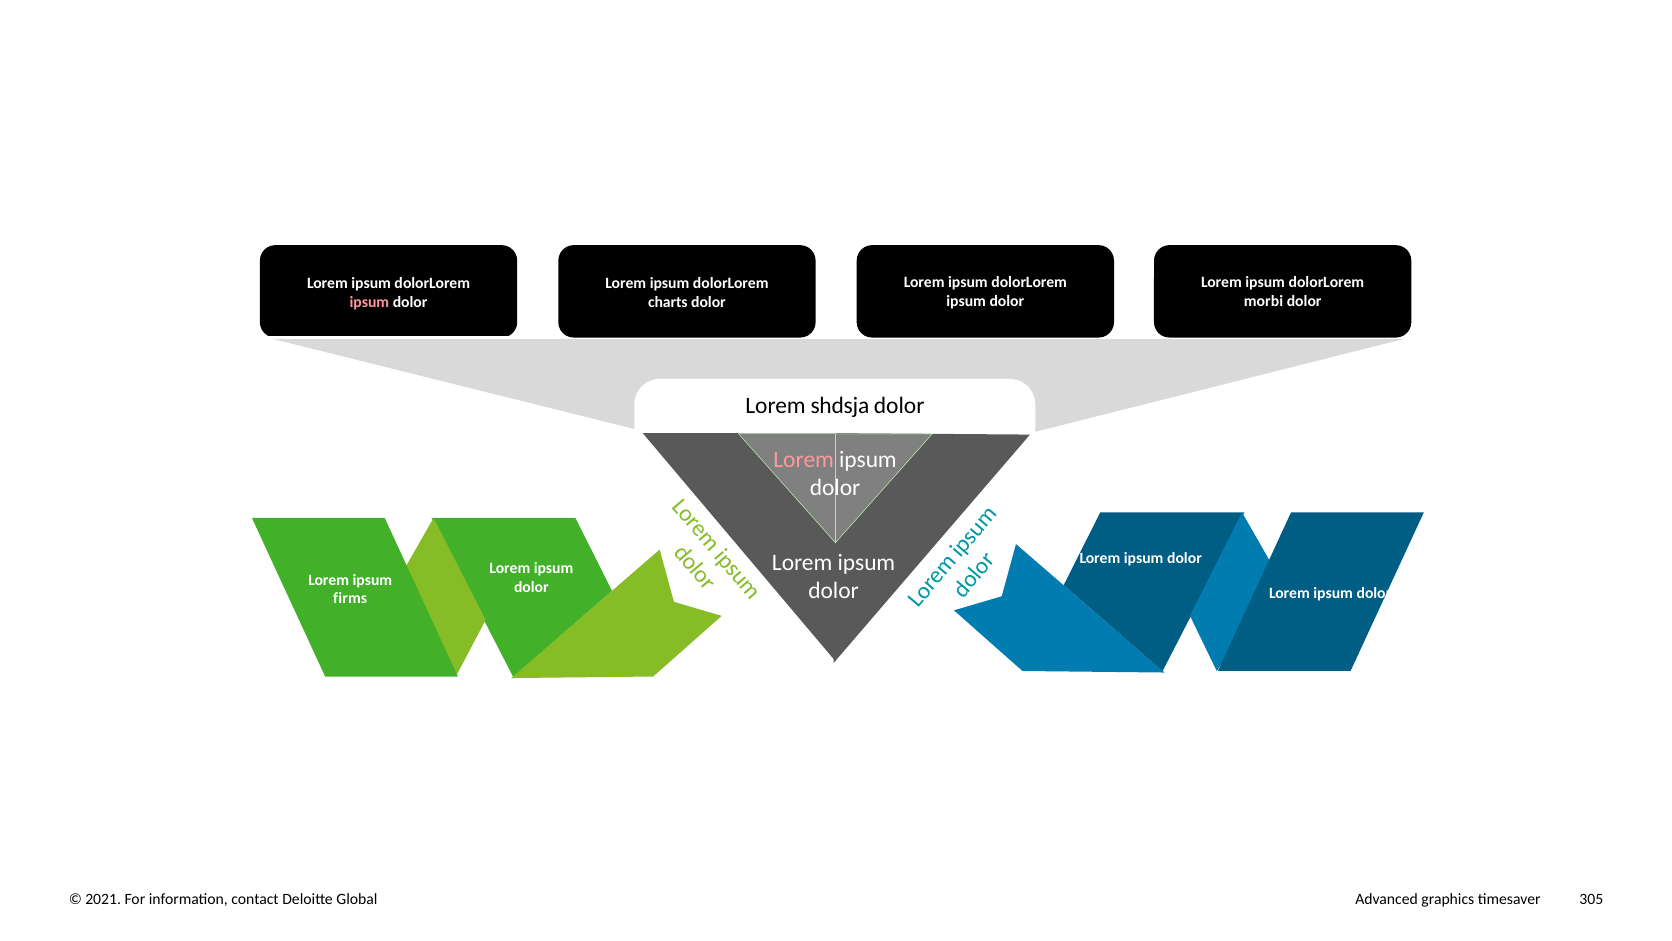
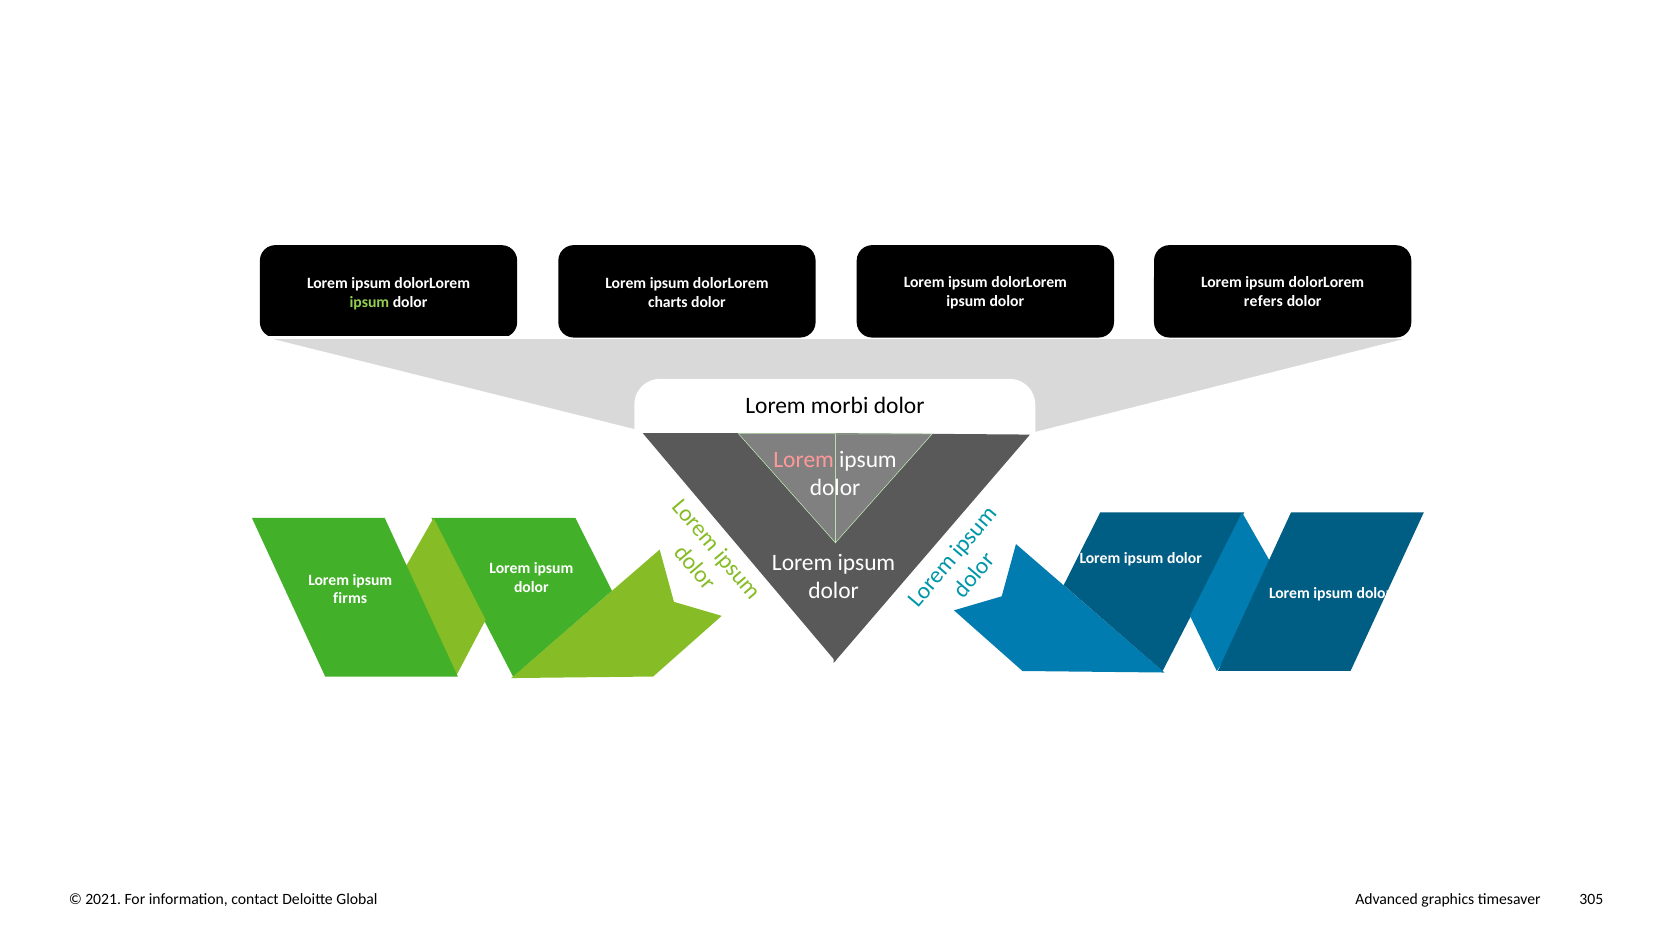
morbi: morbi -> refers
ipsum at (369, 302) colour: pink -> light green
shdsja: shdsja -> morbi
